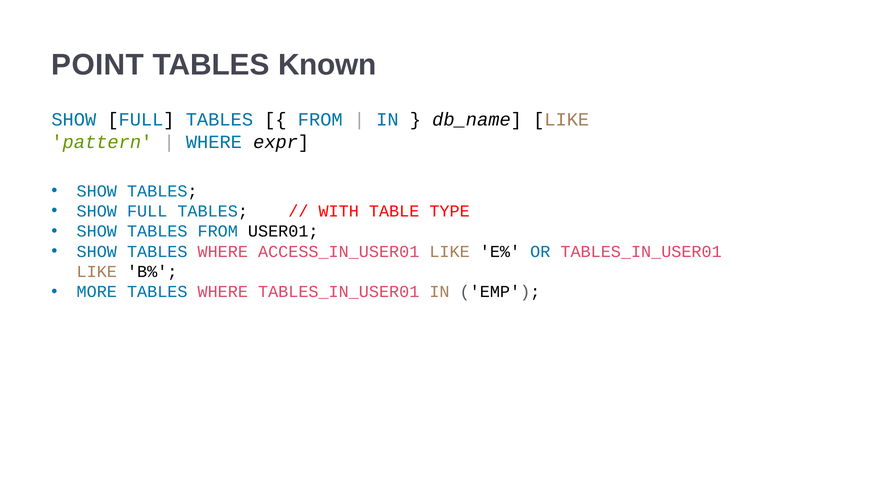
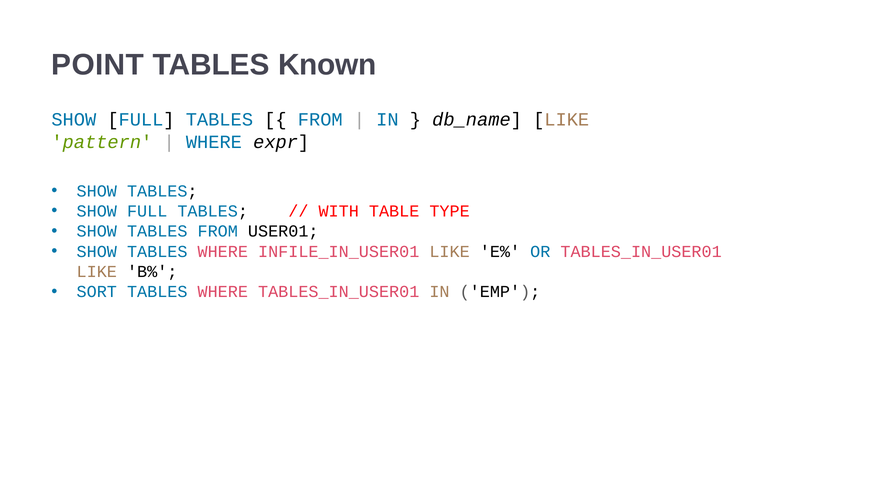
ACCESS_IN_USER01: ACCESS_IN_USER01 -> INFILE_IN_USER01
MORE: MORE -> SORT
